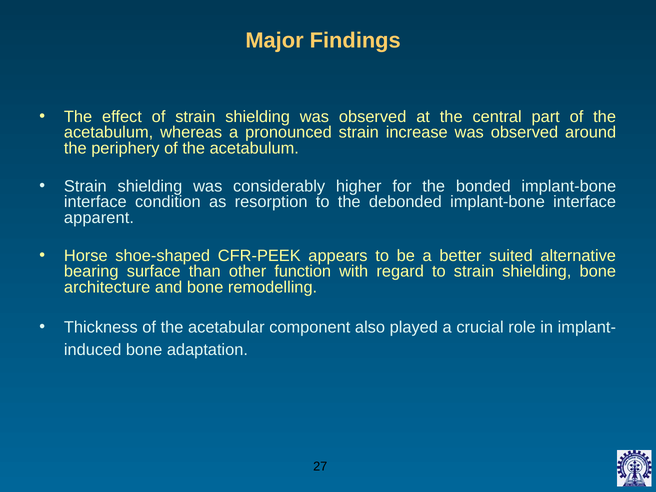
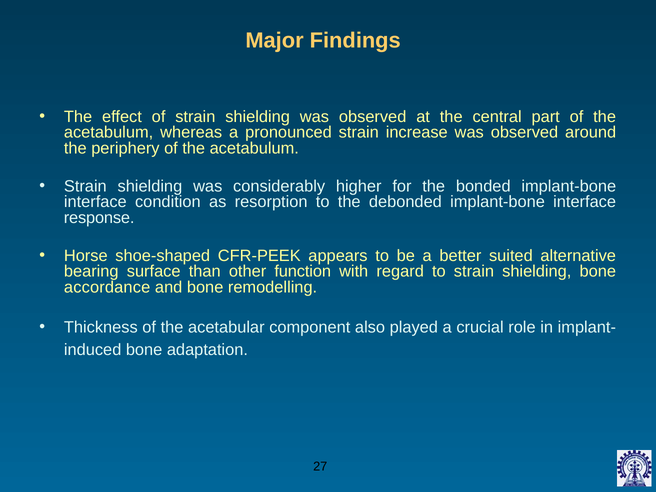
apparent: apparent -> response
architecture: architecture -> accordance
